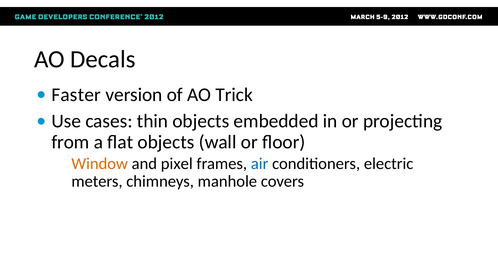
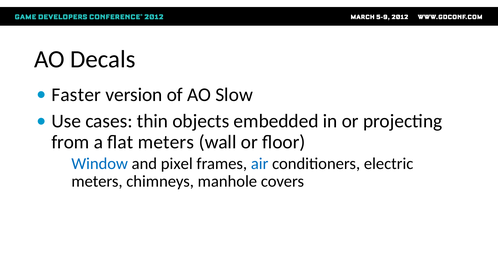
Trick: Trick -> Slow
flat objects: objects -> meters
Window colour: orange -> blue
